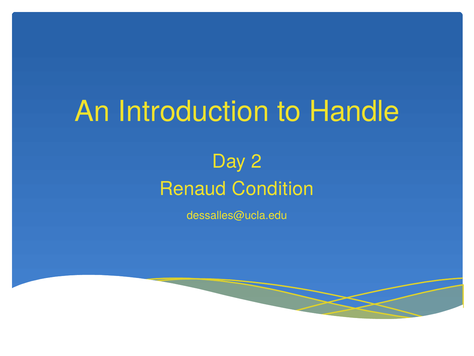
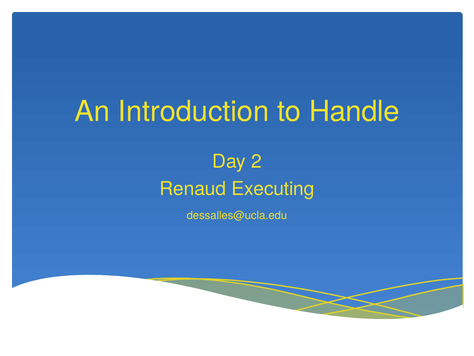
Condition: Condition -> Executing
